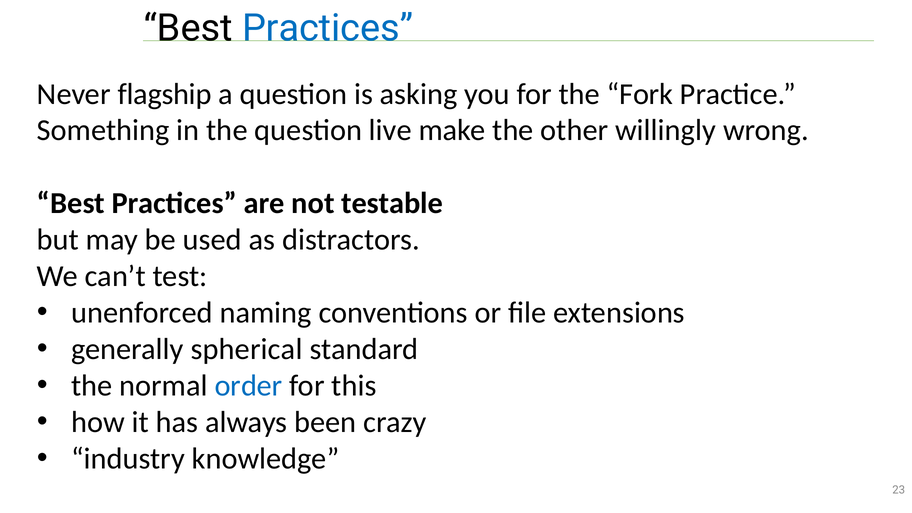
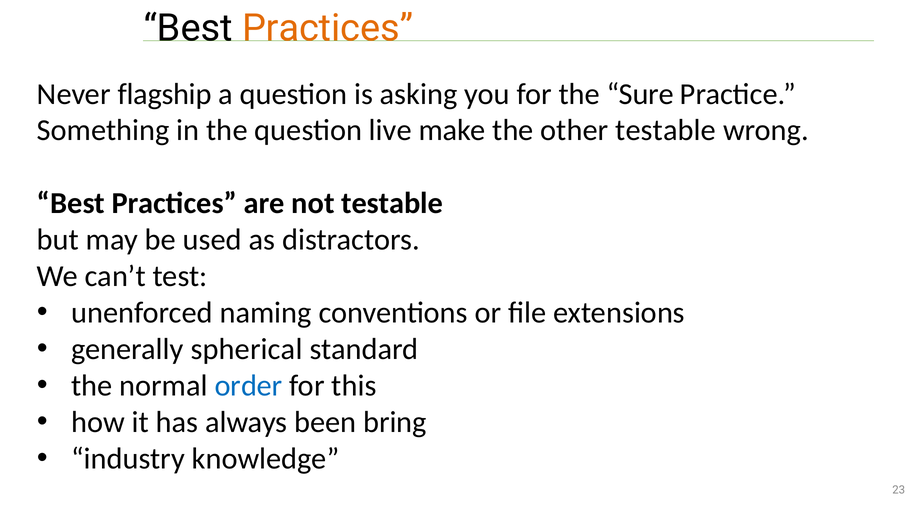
Practices at (328, 28) colour: blue -> orange
Fork: Fork -> Sure
other willingly: willingly -> testable
crazy: crazy -> bring
